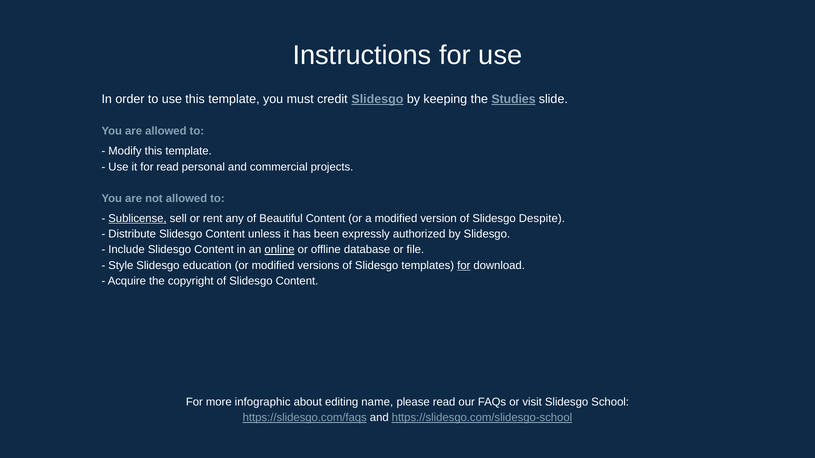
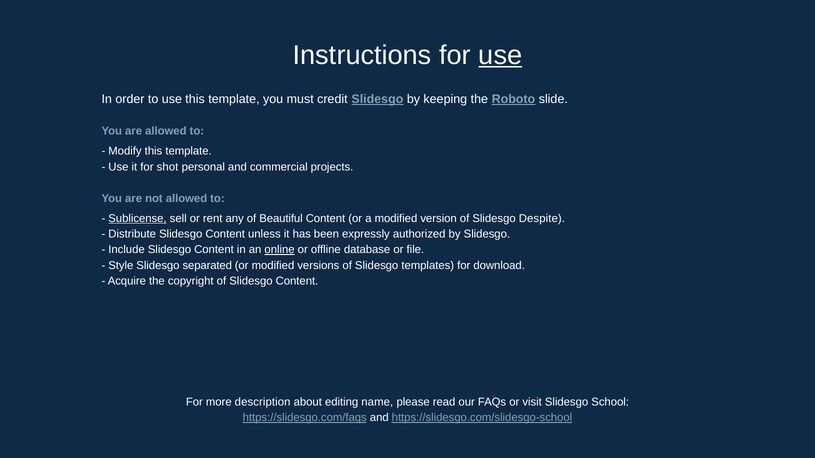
use at (500, 55) underline: none -> present
Studies: Studies -> Roboto
for read: read -> shot
education: education -> separated
for at (464, 266) underline: present -> none
infographic: infographic -> description
